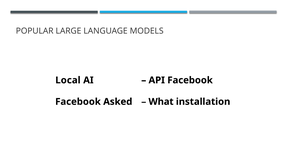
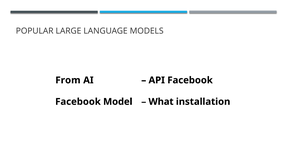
Local: Local -> From
Asked: Asked -> Model
